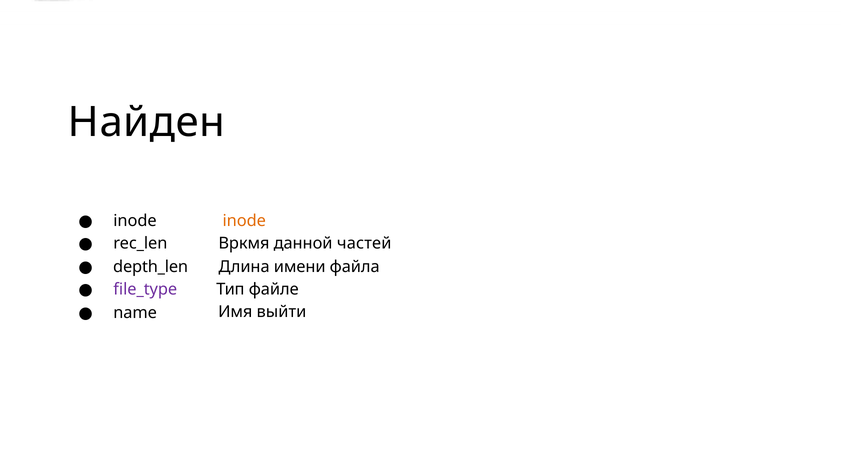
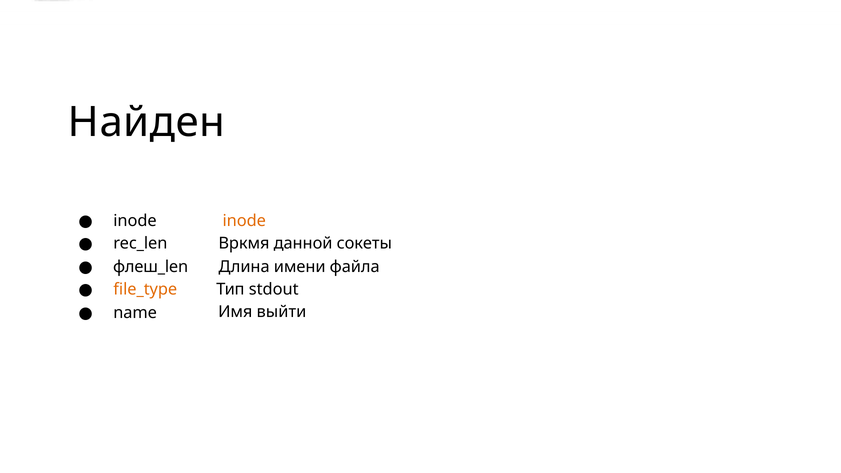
частей: частей -> сокеты
depth_len: depth_len -> флеш_len
ﬁle_type colour: purple -> orange
файле: файле -> stdout
